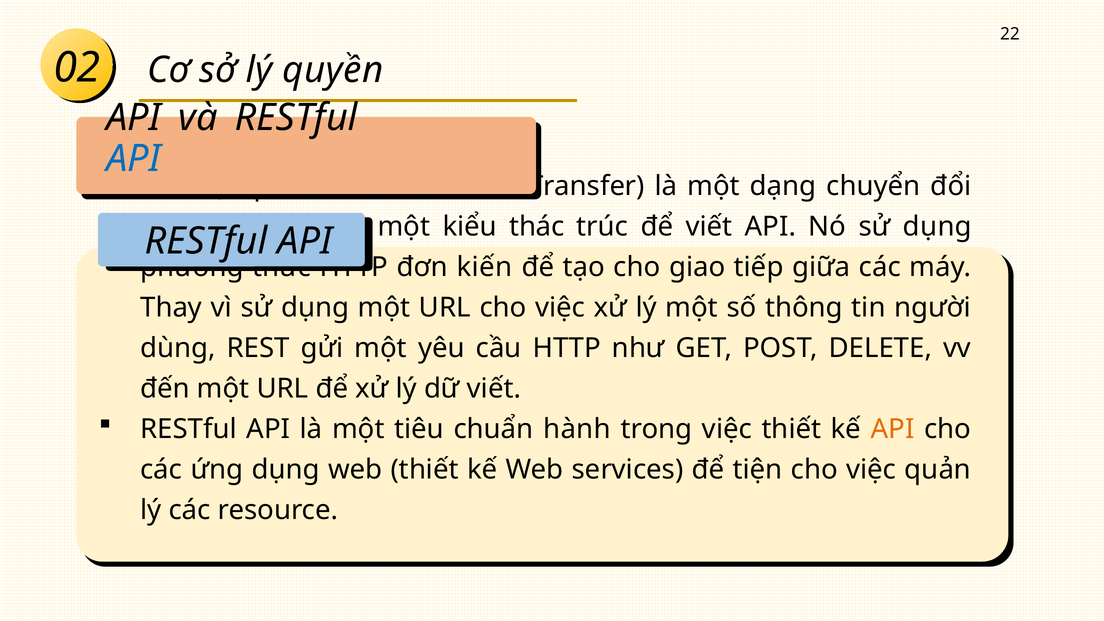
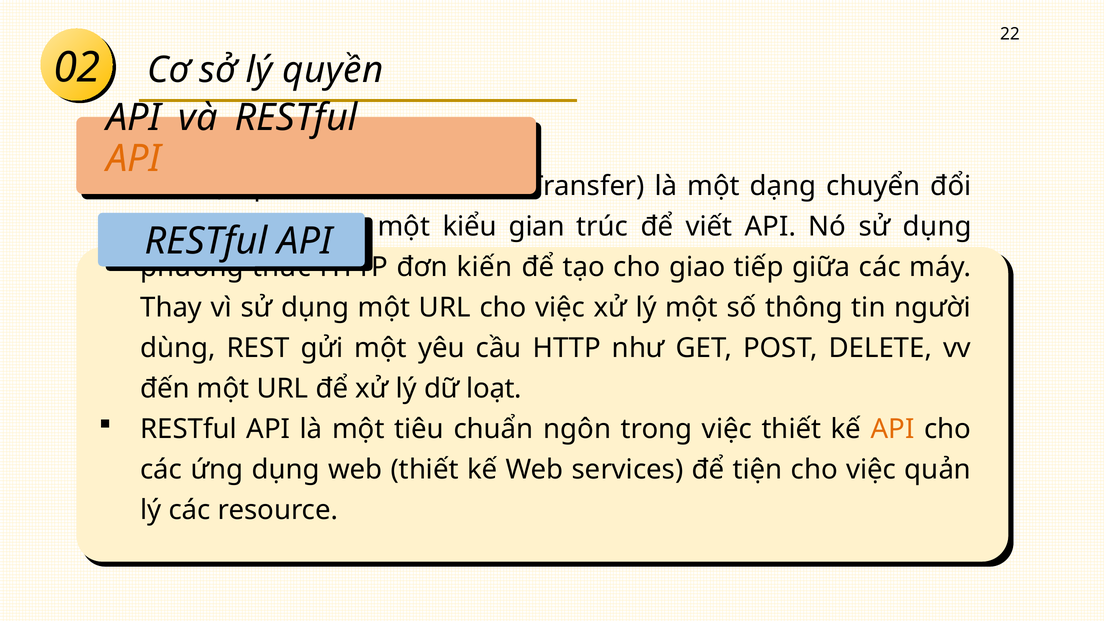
API at (134, 159) colour: blue -> orange
thác: thác -> gian
dữ viết: viết -> loạt
hành: hành -> ngôn
